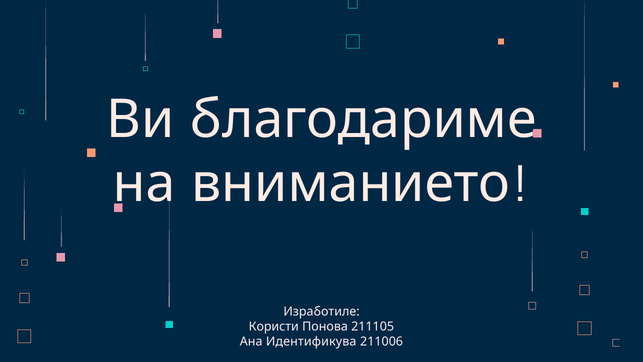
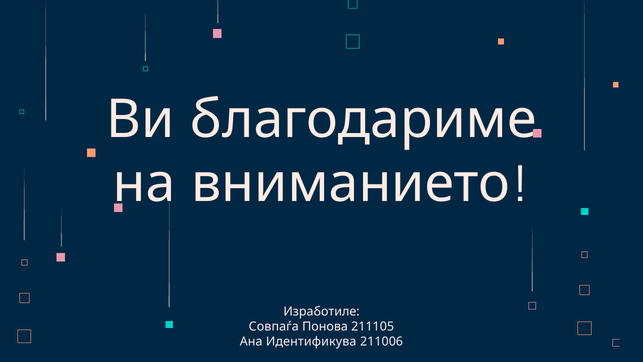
Користи: Користи -> Совпаѓа
